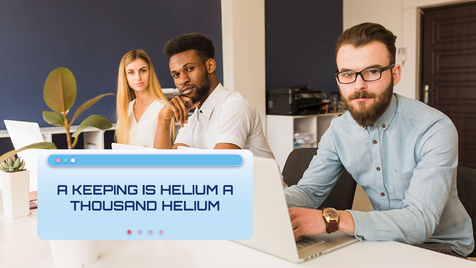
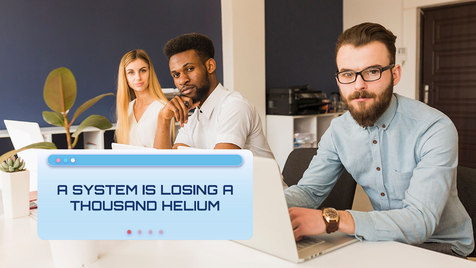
KEEPING: KEEPING -> SYSTEM
IS HELIUM: HELIUM -> LOSING
